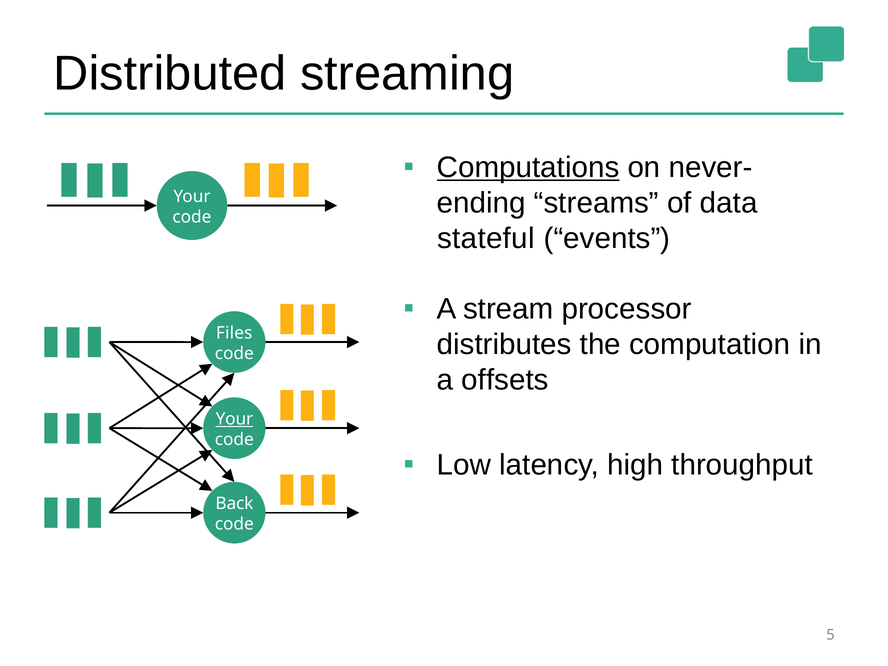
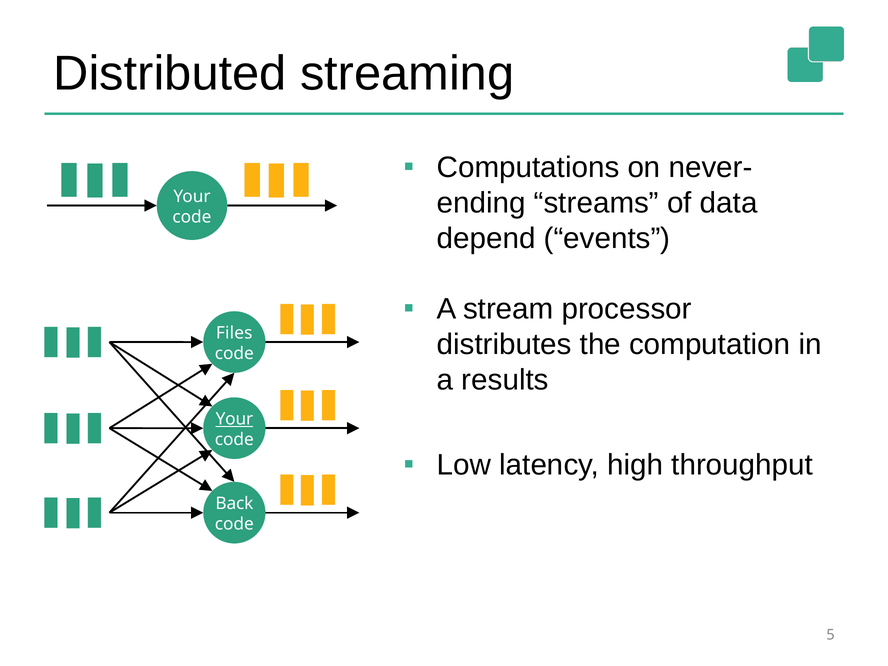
Computations underline: present -> none
stateful: stateful -> depend
offsets: offsets -> results
